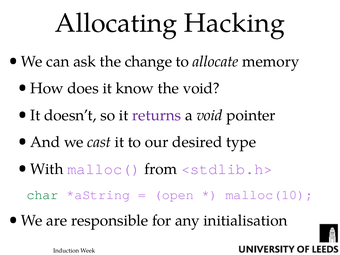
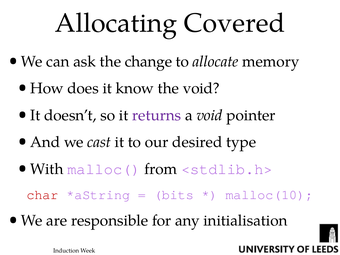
Hacking: Hacking -> Covered
char colour: green -> red
open: open -> bits
